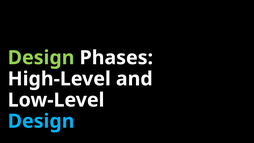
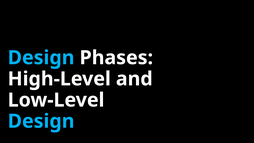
Design at (41, 58) colour: light green -> light blue
